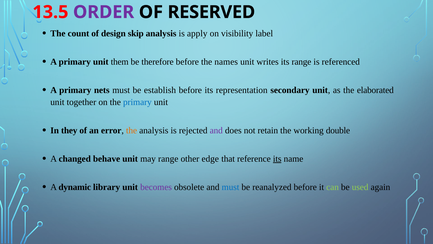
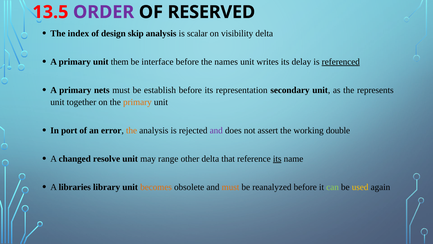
count: count -> index
apply: apply -> scalar
visibility label: label -> delta
therefore: therefore -> interface
its range: range -> delay
referenced underline: none -> present
elaborated: elaborated -> represents
primary at (137, 102) colour: blue -> orange
they: they -> port
retain: retain -> assert
behave: behave -> resolve
other edge: edge -> delta
dynamic: dynamic -> libraries
becomes colour: purple -> orange
must at (231, 187) colour: blue -> orange
used colour: light green -> yellow
